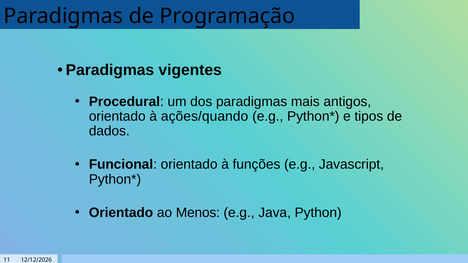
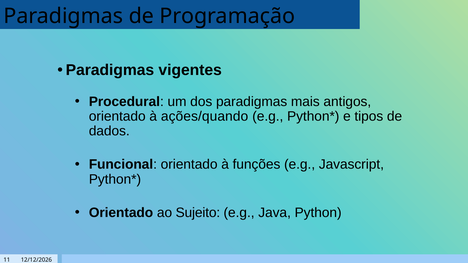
Menos: Menos -> Sujeito
